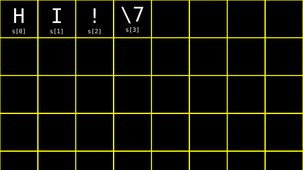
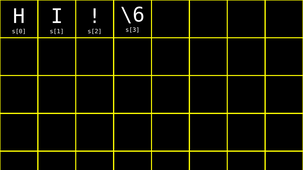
\7: \7 -> \6
